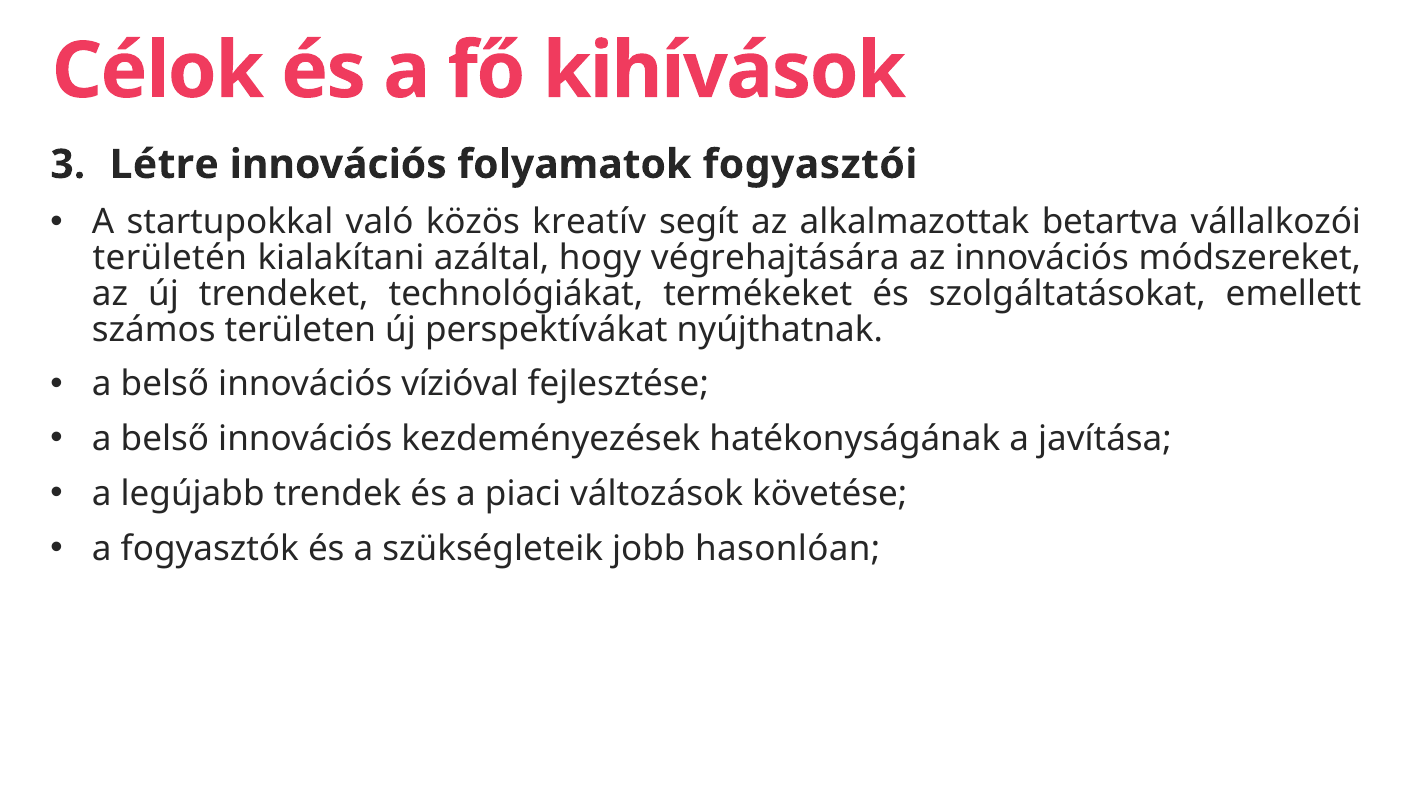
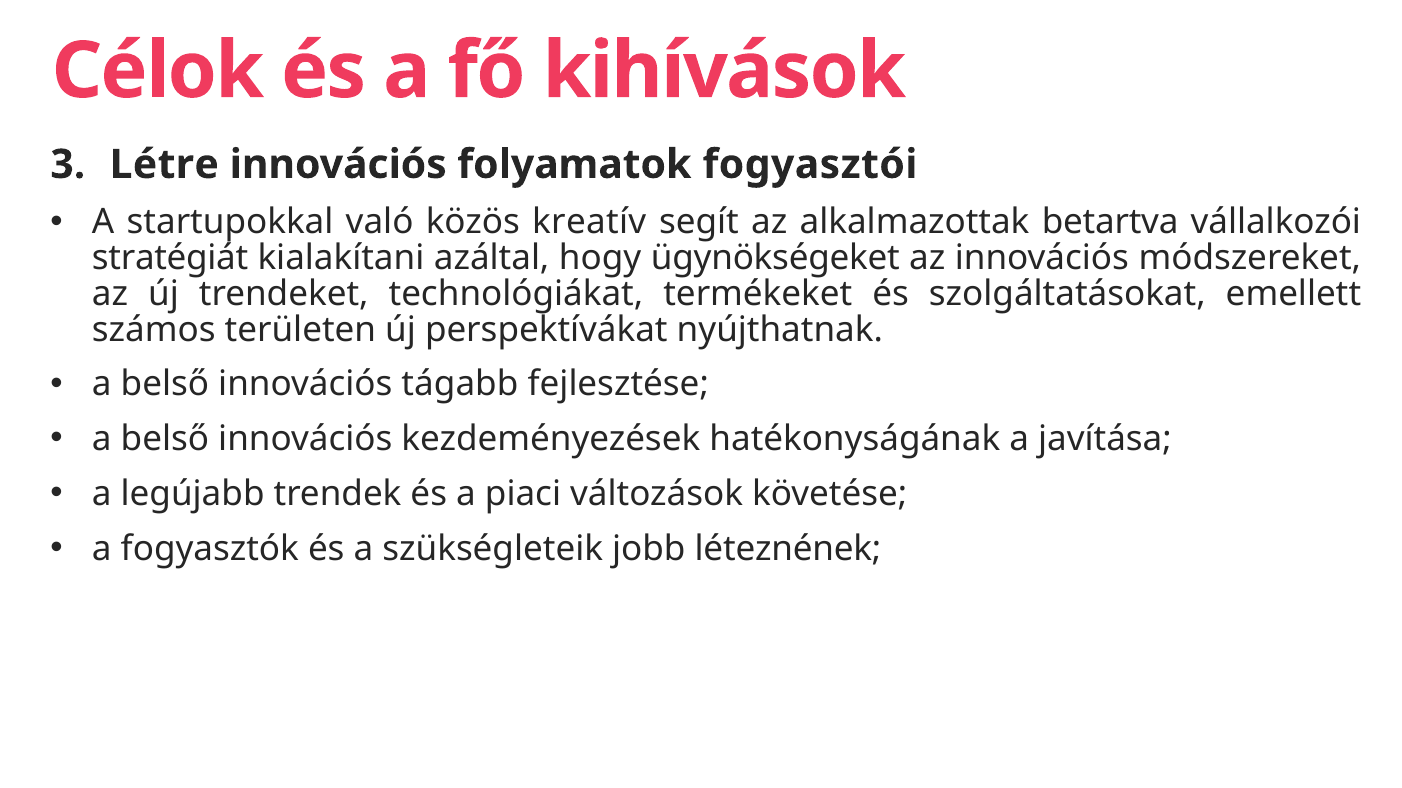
területén: területén -> stratégiát
végrehajtására: végrehajtására -> ügynökségeket
vízióval: vízióval -> tágabb
hasonlóan: hasonlóan -> léteznének
